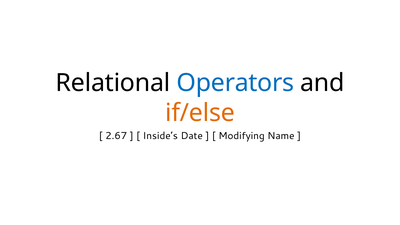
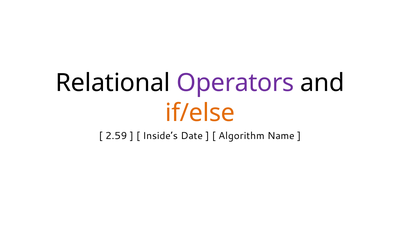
Operators colour: blue -> purple
2.67: 2.67 -> 2.59
Modifying: Modifying -> Algorithm
